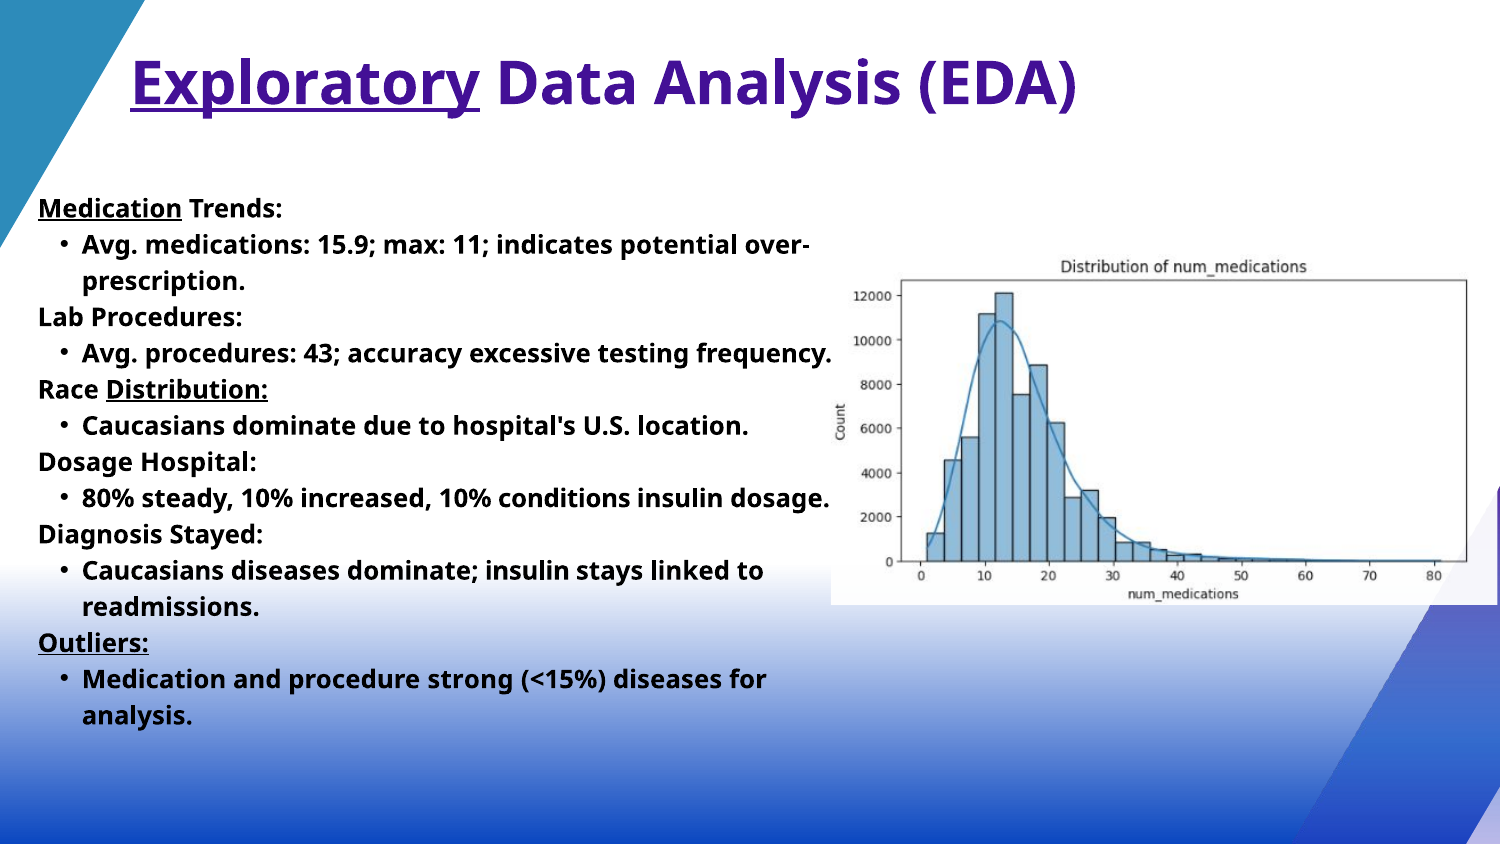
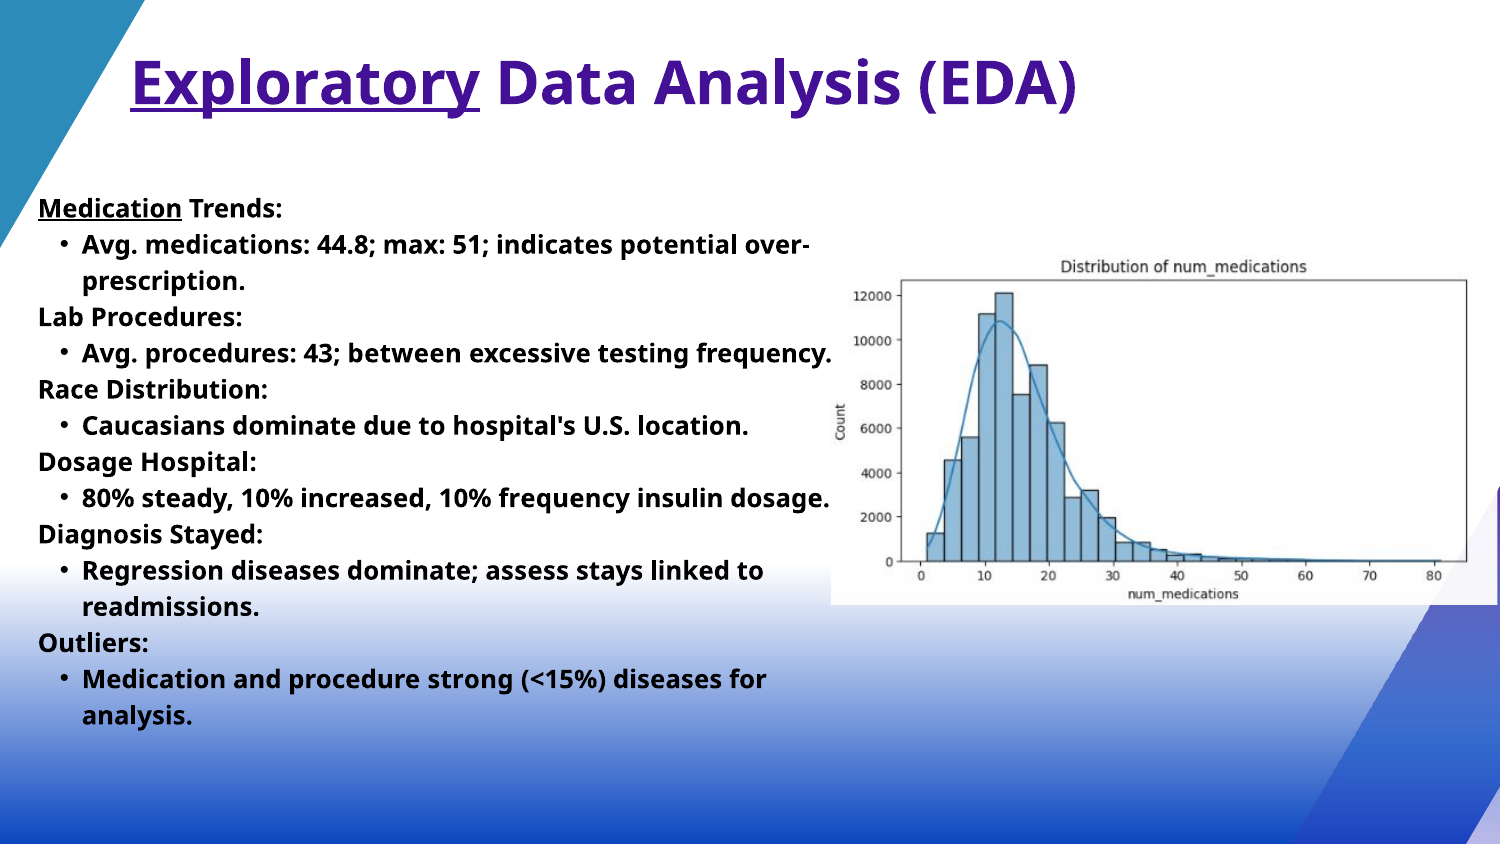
15.9: 15.9 -> 44.8
11: 11 -> 51
accuracy: accuracy -> between
Distribution underline: present -> none
10% conditions: conditions -> frequency
Caucasians at (153, 571): Caucasians -> Regression
dominate insulin: insulin -> assess
Outliers underline: present -> none
